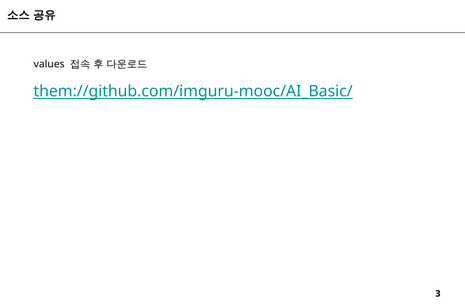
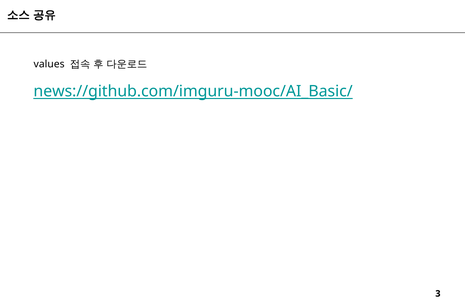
them://github.com/imguru-mooc/AI_Basic/: them://github.com/imguru-mooc/AI_Basic/ -> news://github.com/imguru-mooc/AI_Basic/
